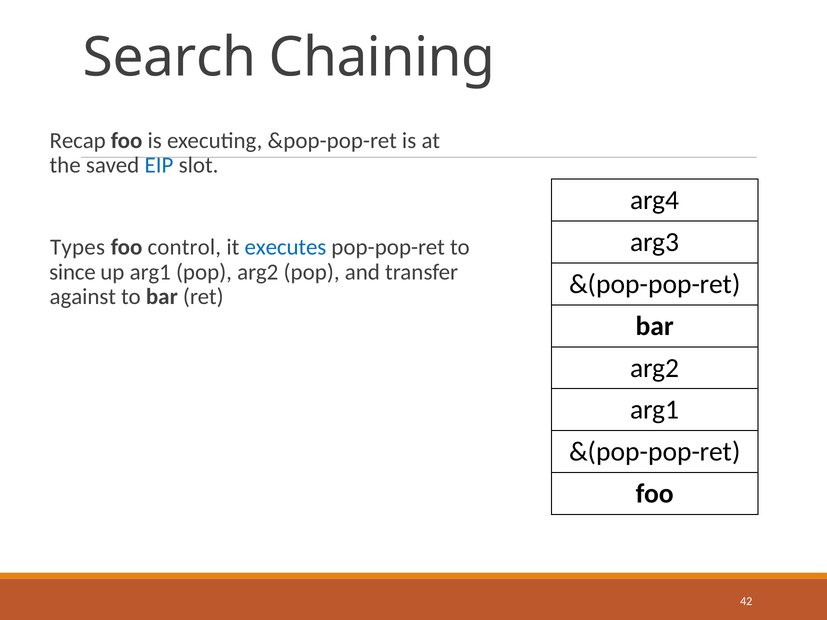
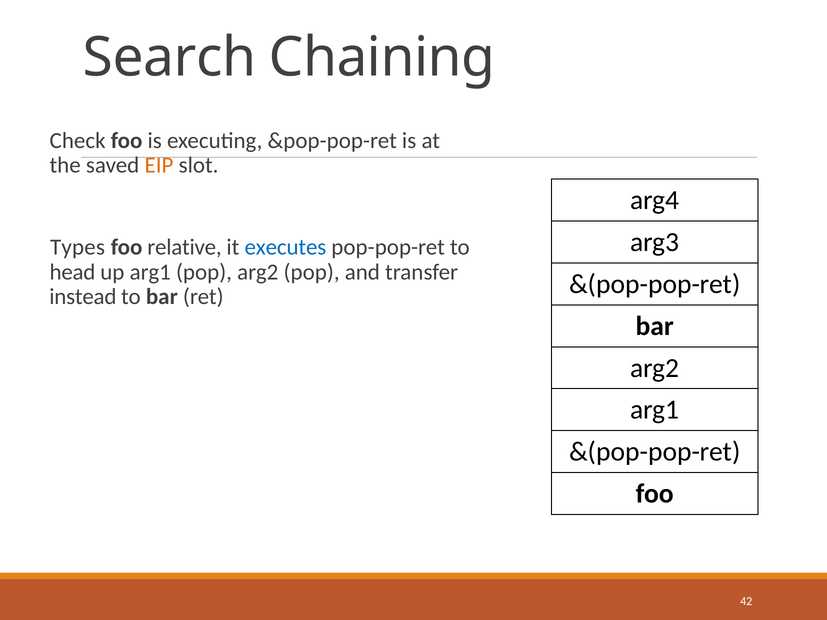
Recap: Recap -> Check
EIP colour: blue -> orange
control: control -> relative
since: since -> head
against: against -> instead
